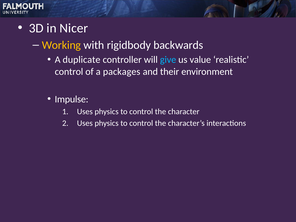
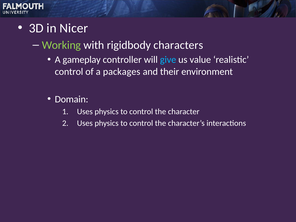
Working colour: yellow -> light green
backwards: backwards -> characters
duplicate: duplicate -> gameplay
Impulse: Impulse -> Domain
